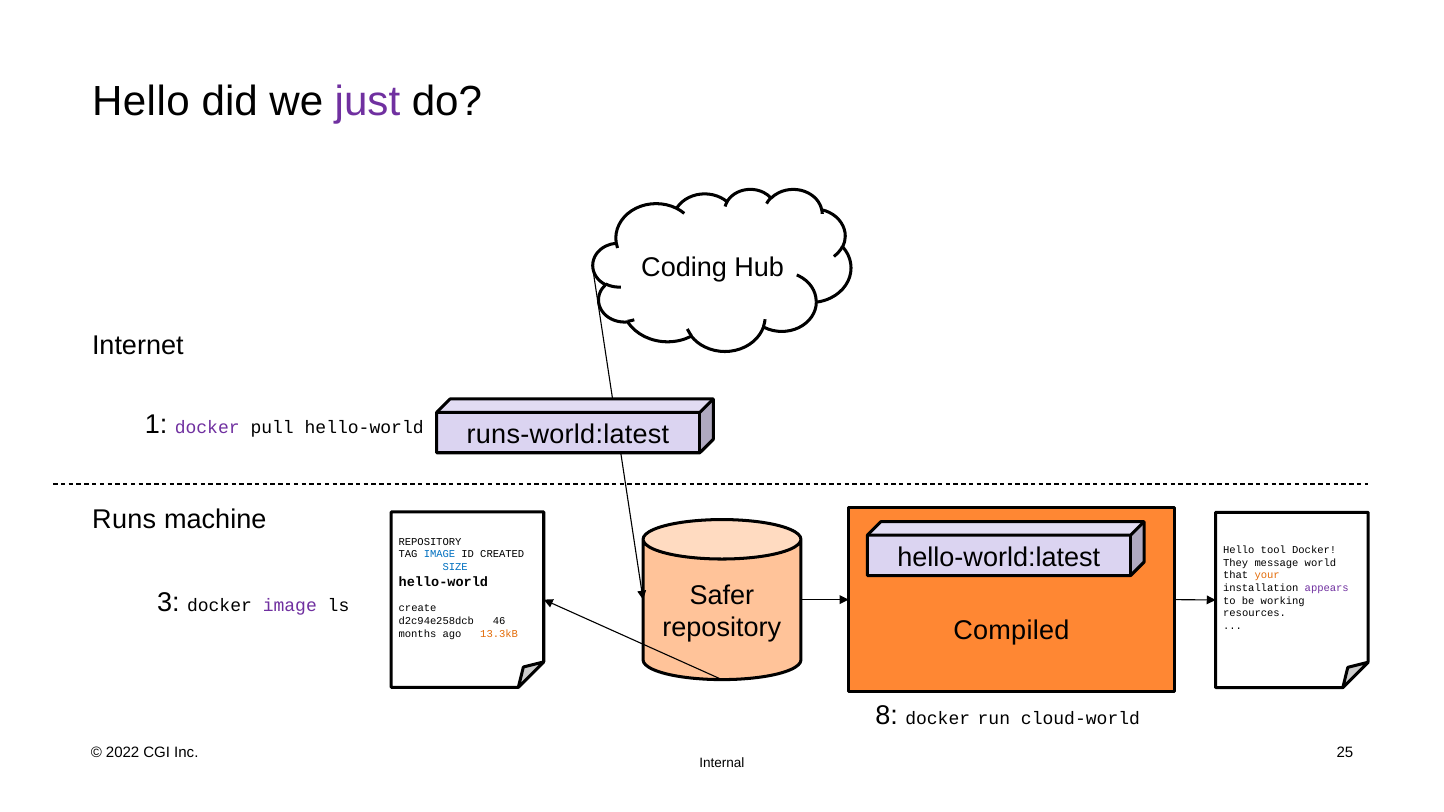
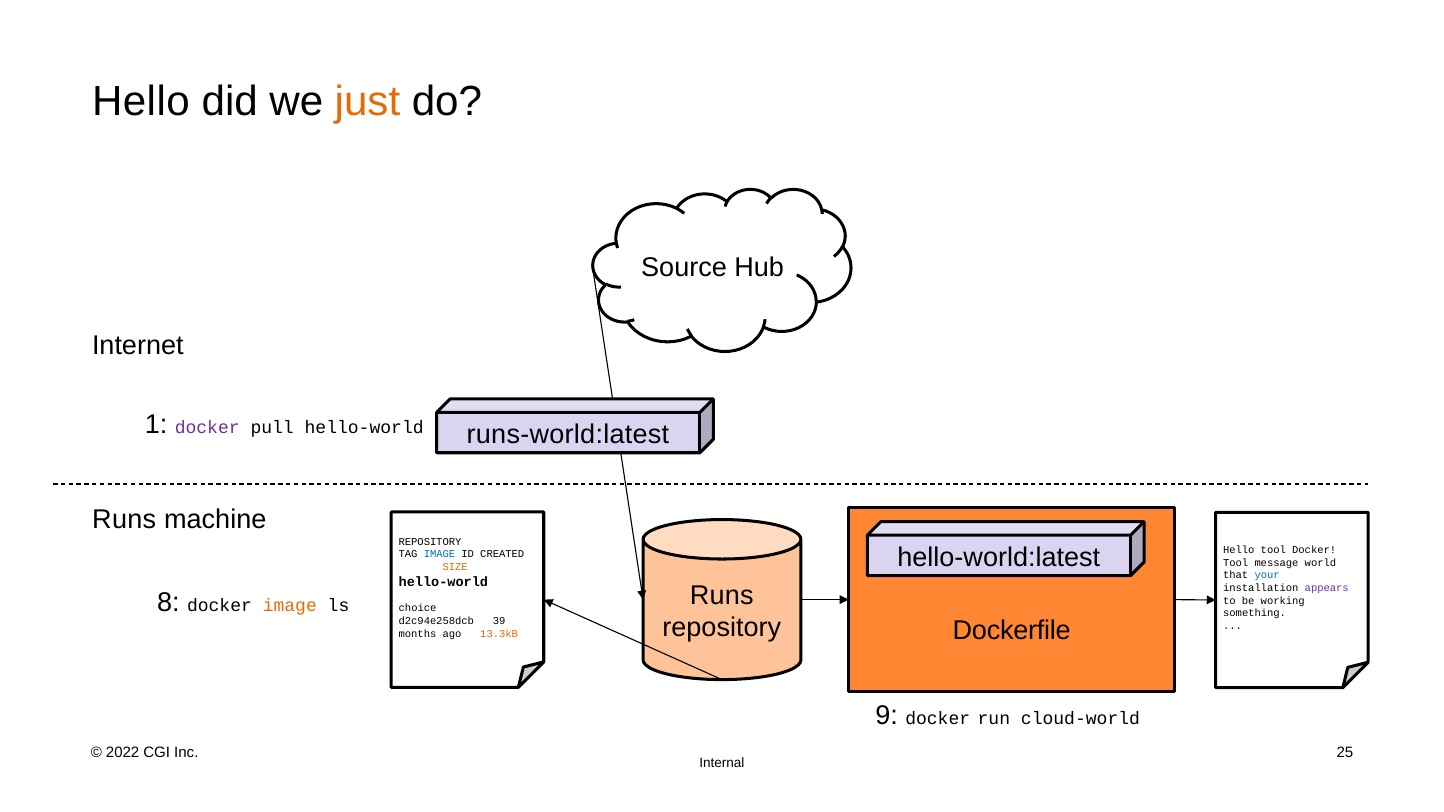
just colour: purple -> orange
Coding: Coding -> Source
They at (1236, 563): They -> Tool
SIZE colour: blue -> orange
your colour: orange -> blue
Safer at (722, 595): Safer -> Runs
3: 3 -> 8
image at (290, 606) colour: purple -> orange
create: create -> choice
resources: resources -> something
46: 46 -> 39
Compiled: Compiled -> Dockerfile
8: 8 -> 9
